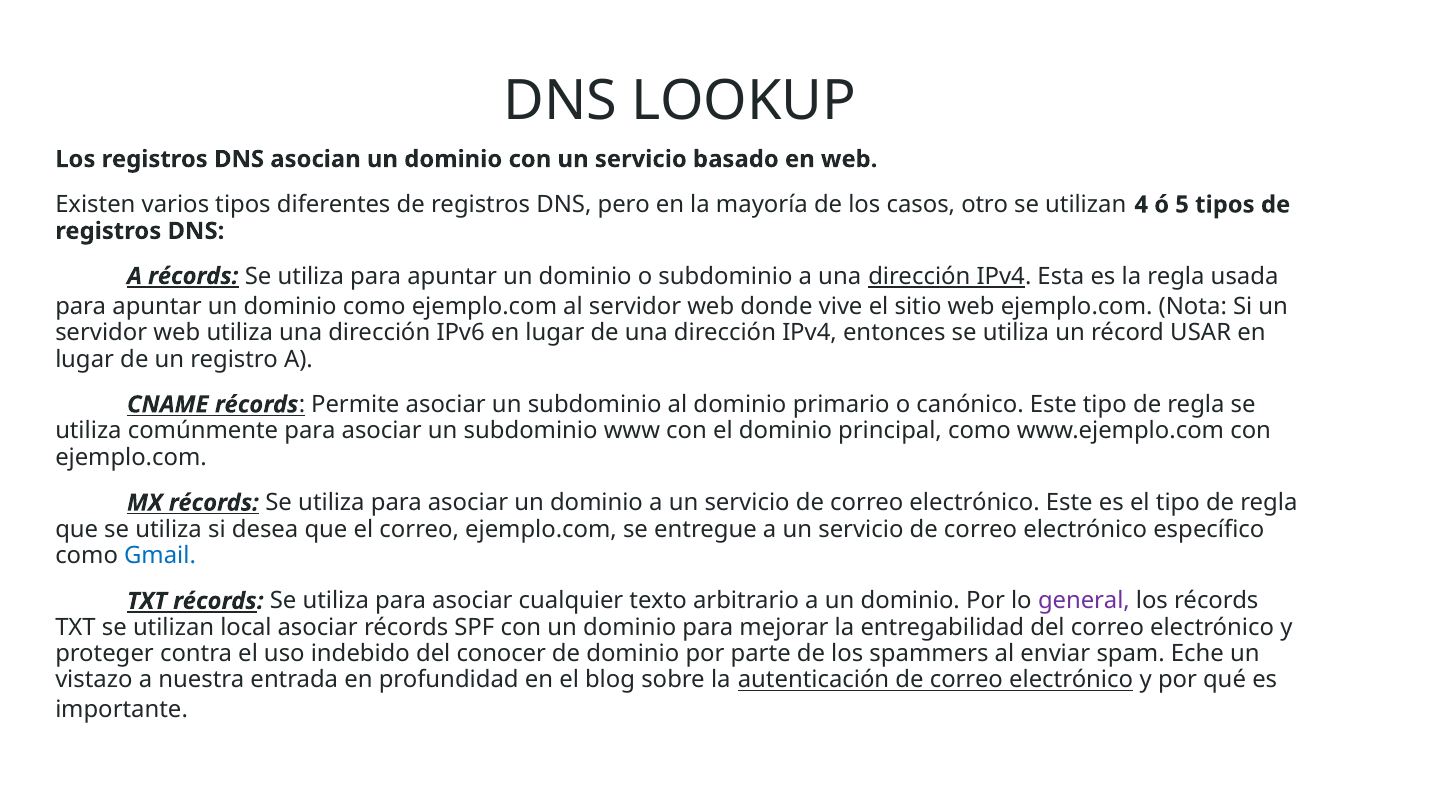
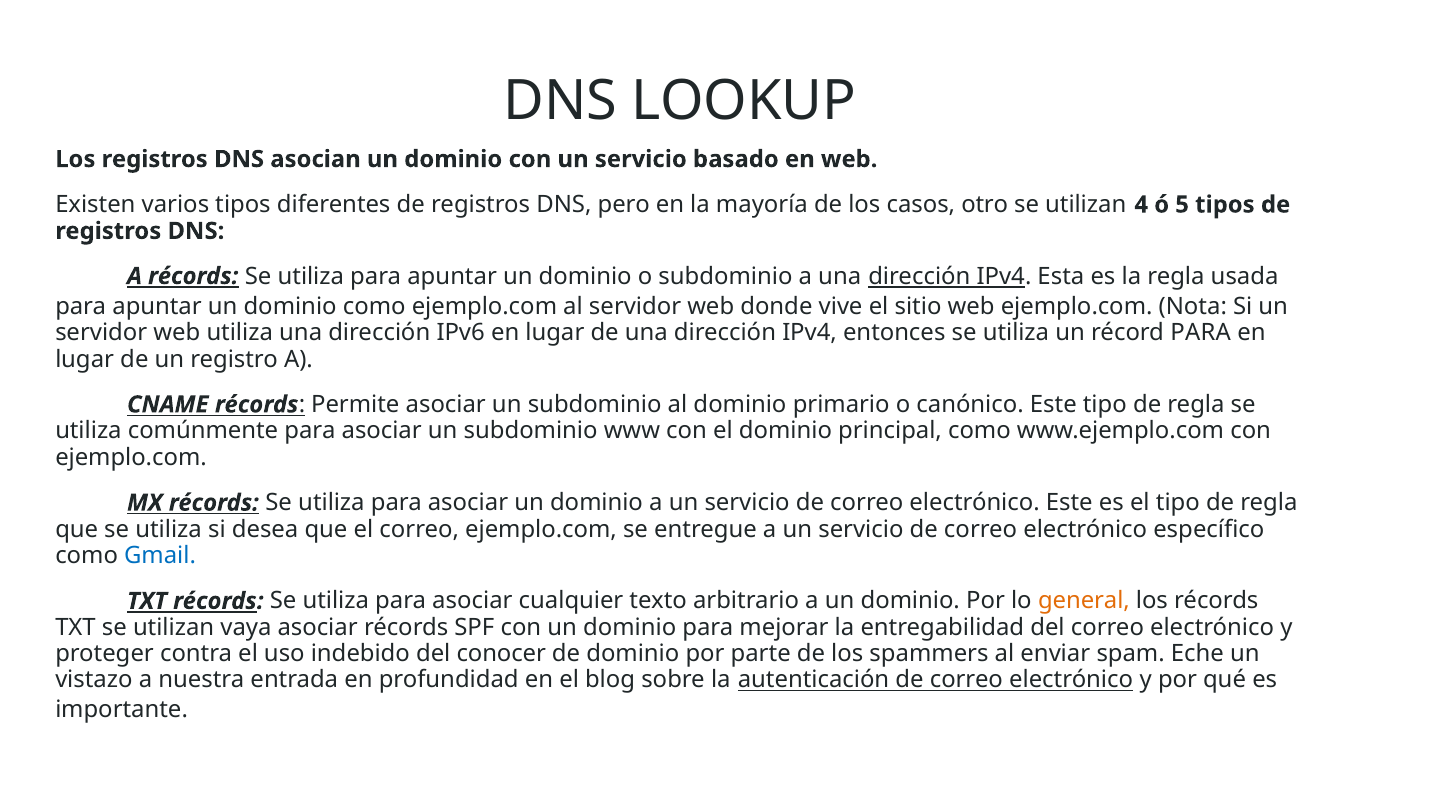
récord USAR: USAR -> PARA
general colour: purple -> orange
local: local -> vaya
